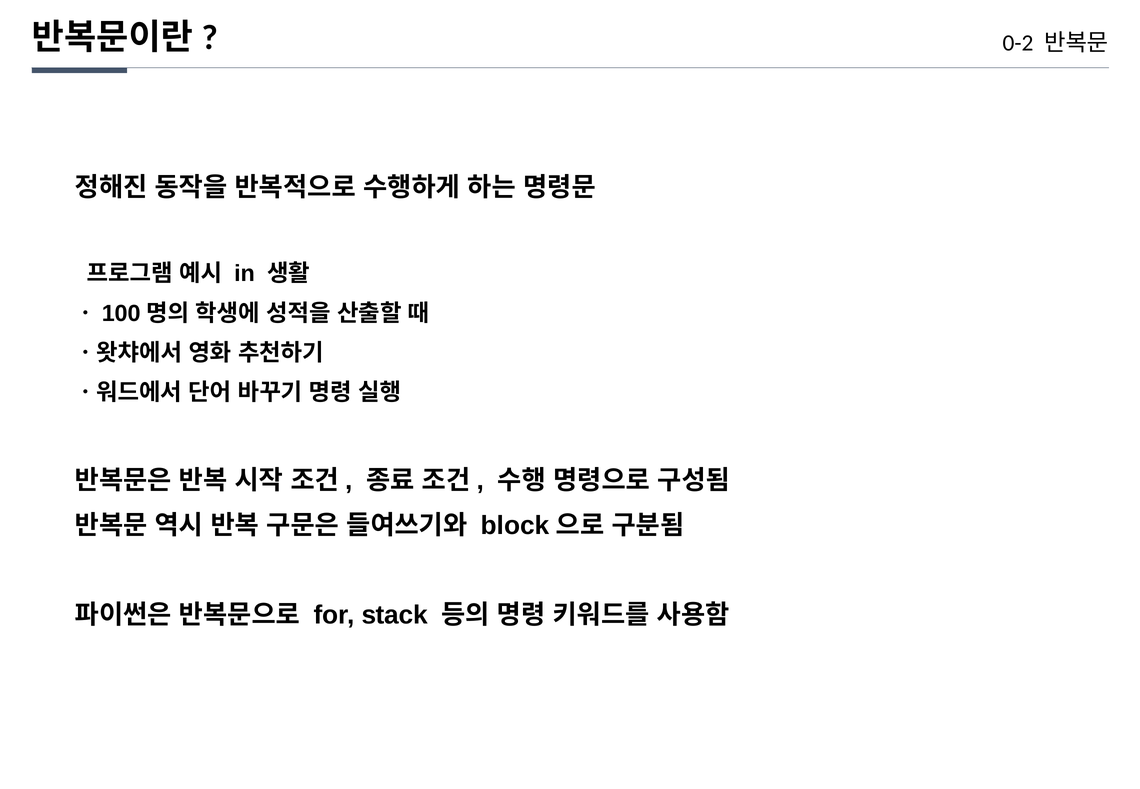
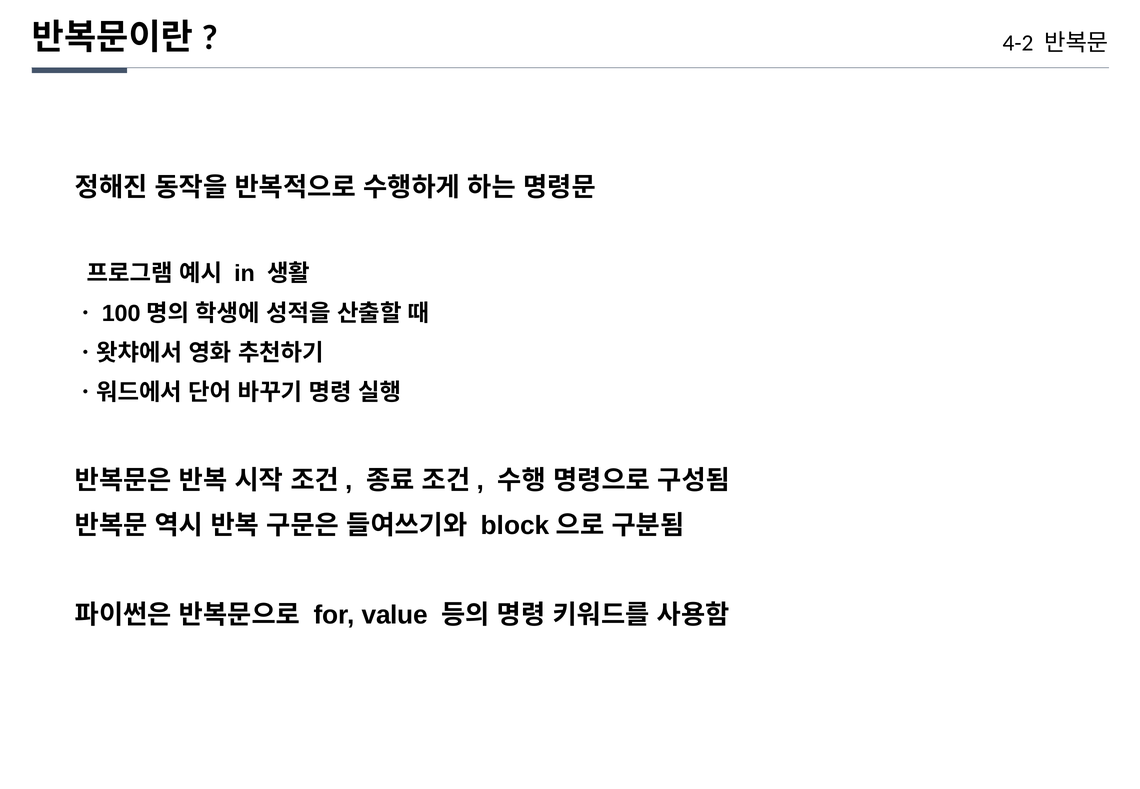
0-2: 0-2 -> 4-2
stack: stack -> value
